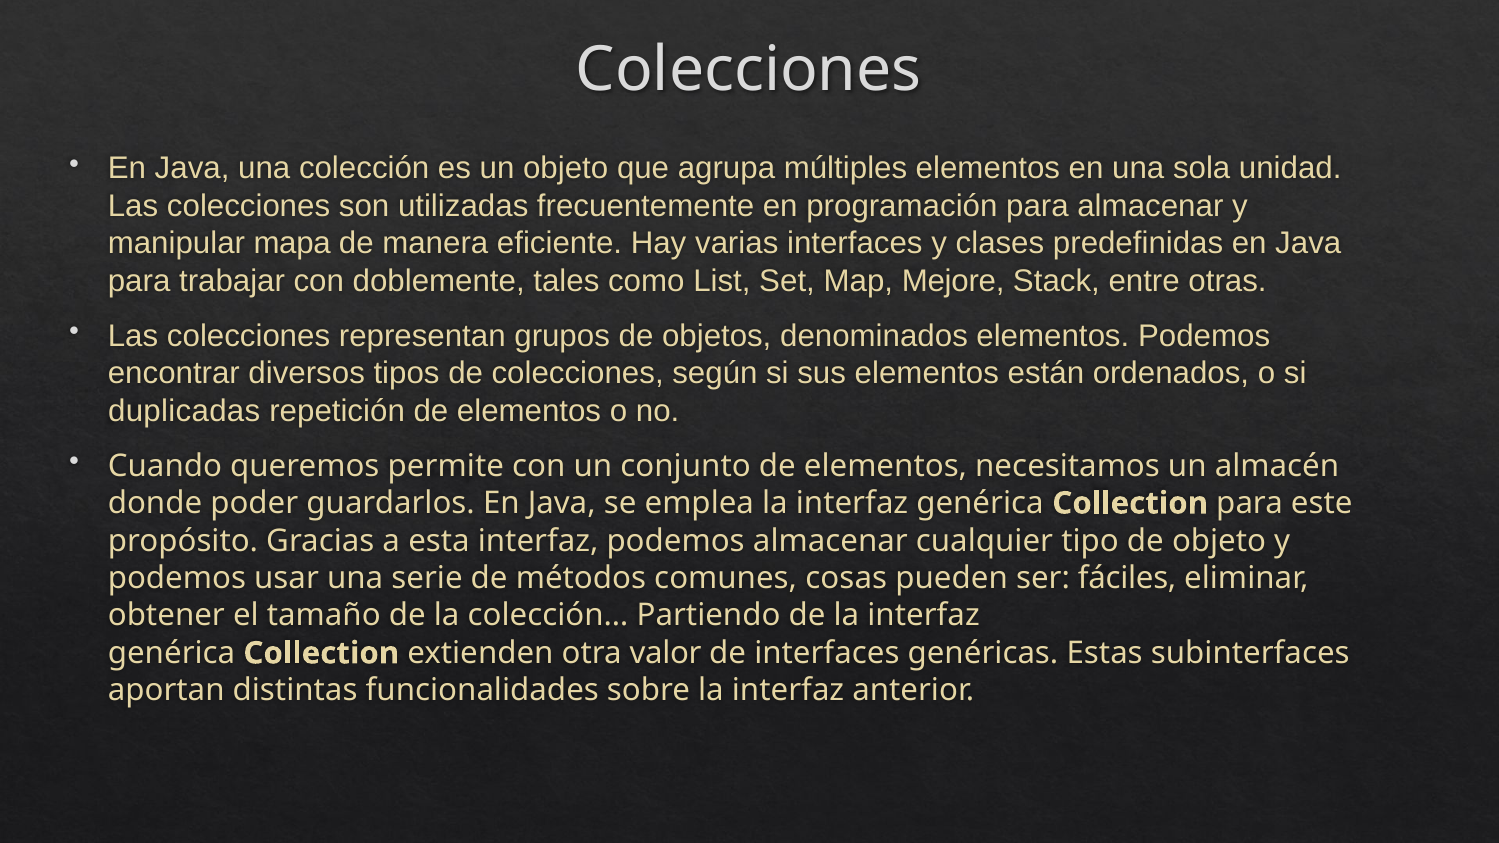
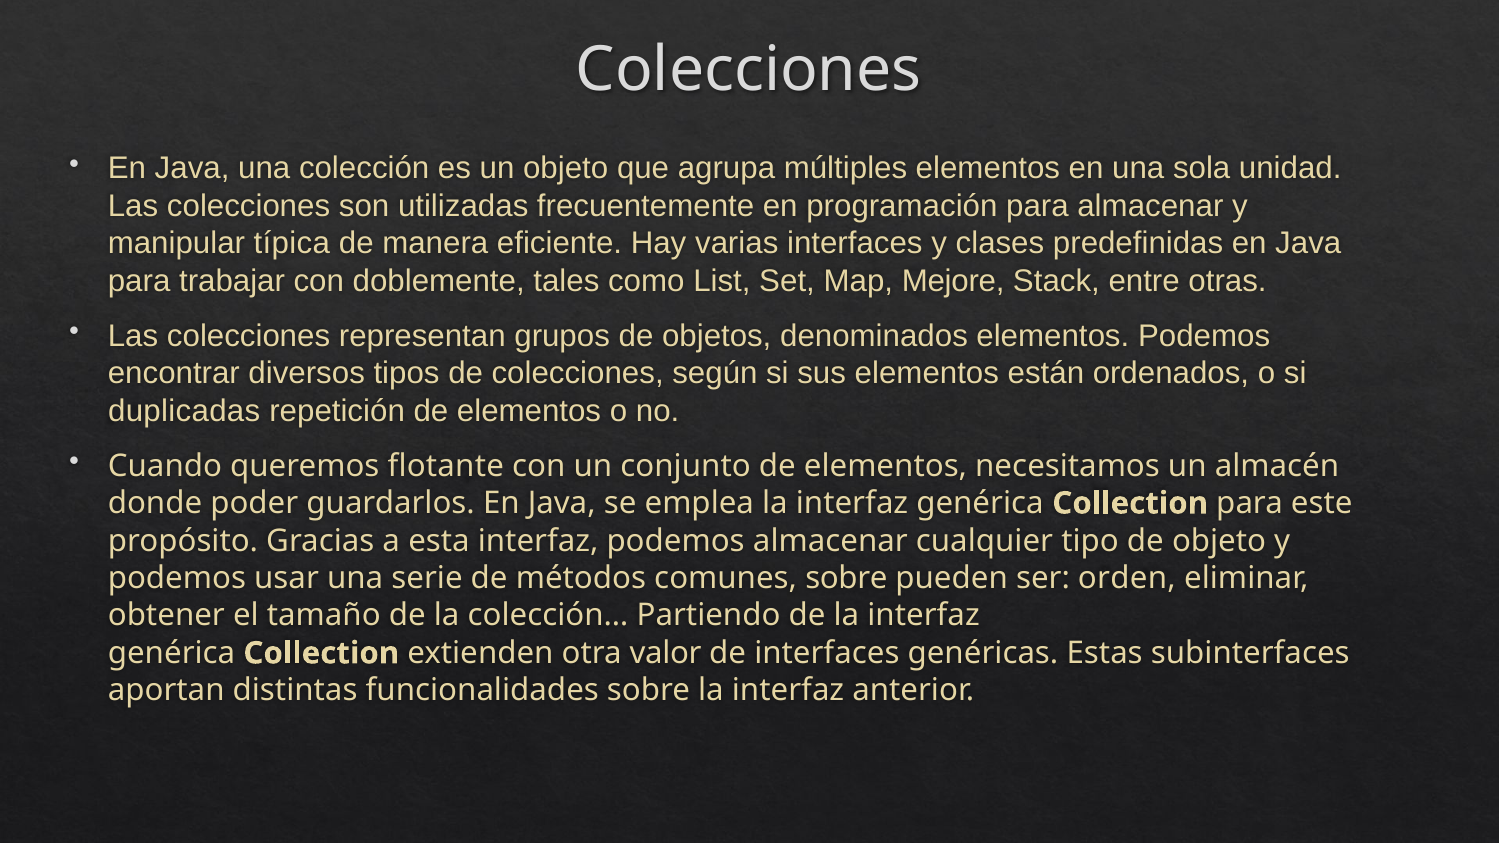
mapa: mapa -> típica
permite: permite -> flotante
comunes cosas: cosas -> sobre
fáciles: fáciles -> orden
